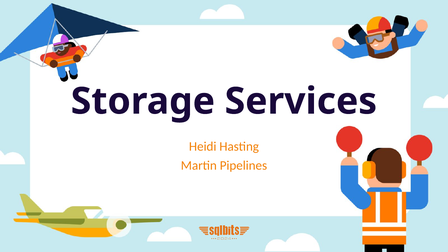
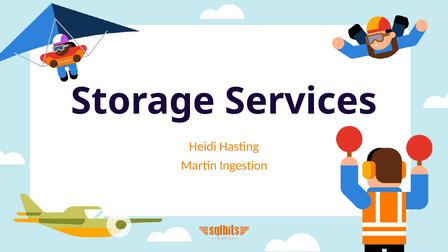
Pipelines: Pipelines -> Ingestion
